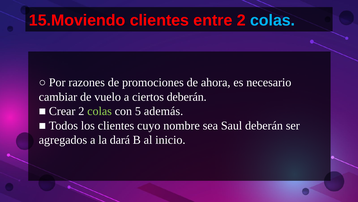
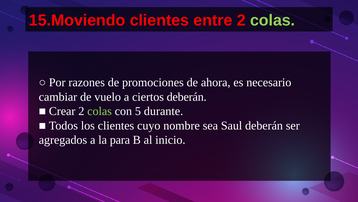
colas at (273, 20) colour: light blue -> light green
además: además -> durante
dará: dará -> para
